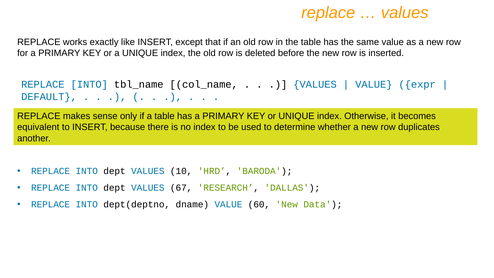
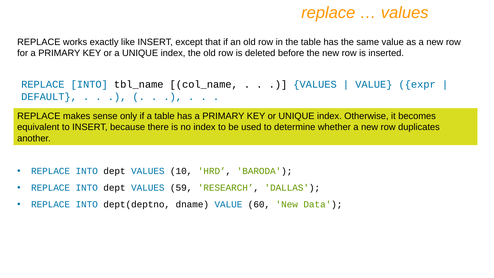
67: 67 -> 59
